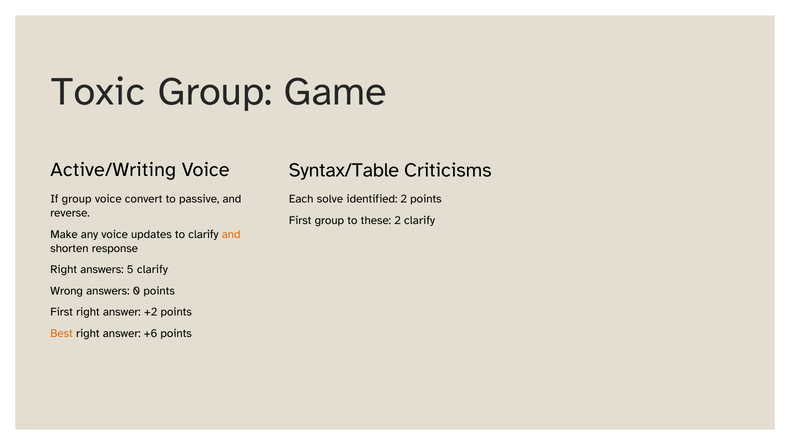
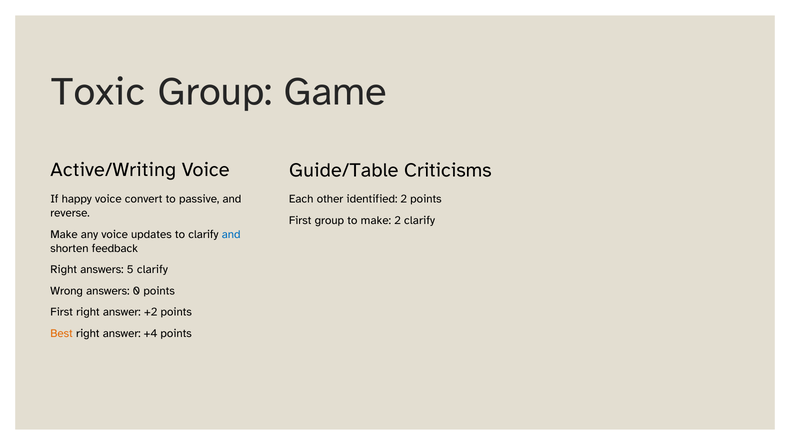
Syntax/Table: Syntax/Table -> Guide/Table
solve: solve -> other
If group: group -> happy
to these: these -> make
and at (231, 234) colour: orange -> blue
response: response -> feedback
+6: +6 -> +4
